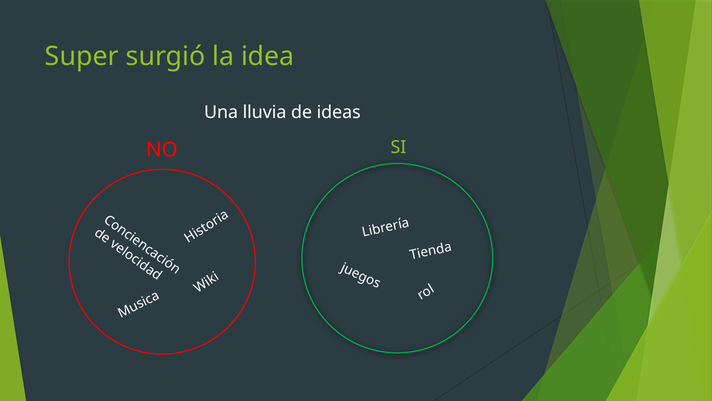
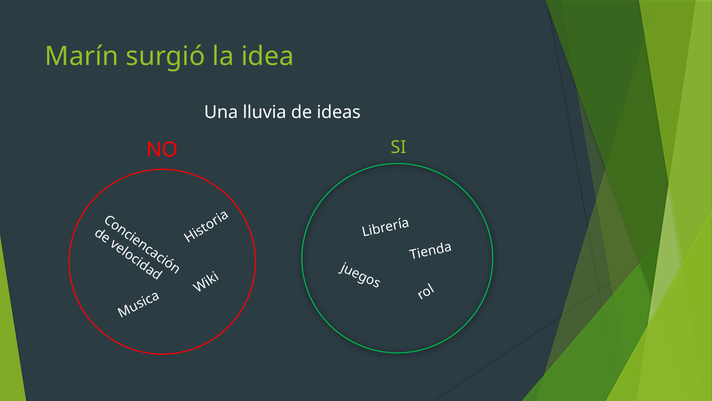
Super: Super -> Marín
